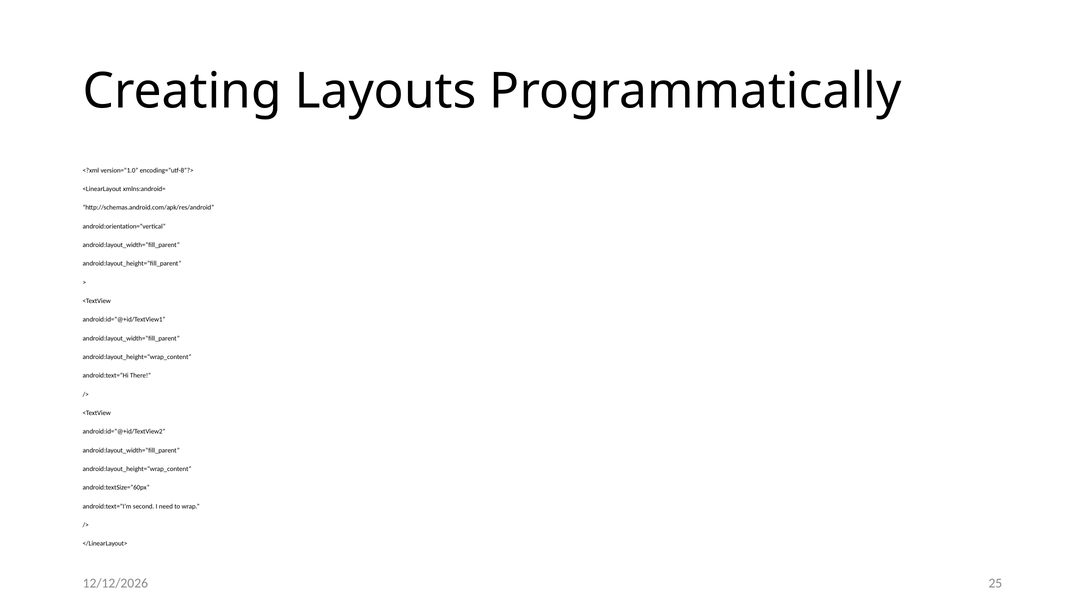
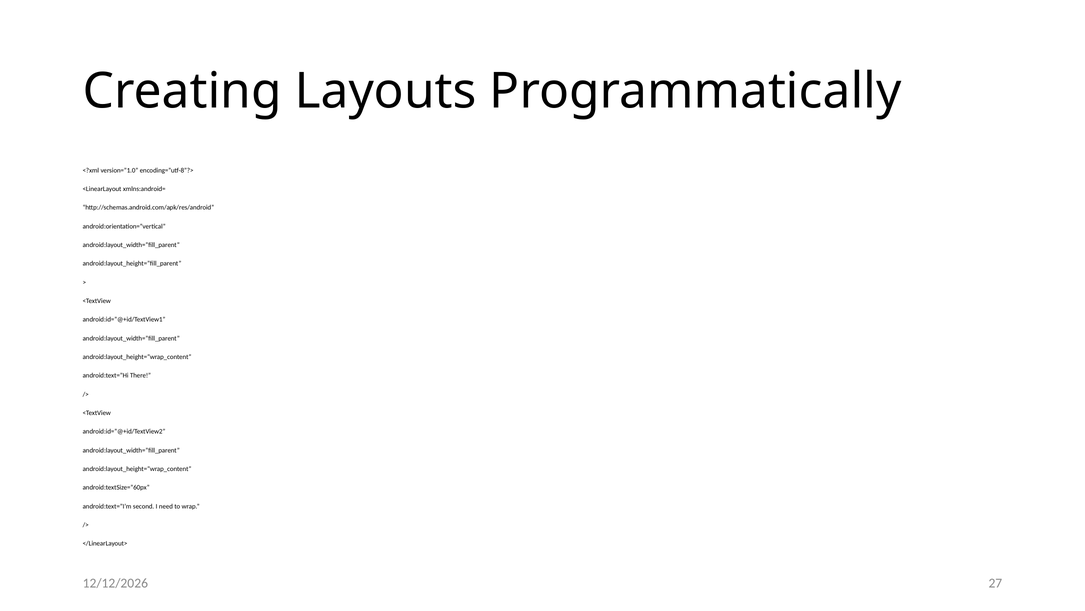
25: 25 -> 27
